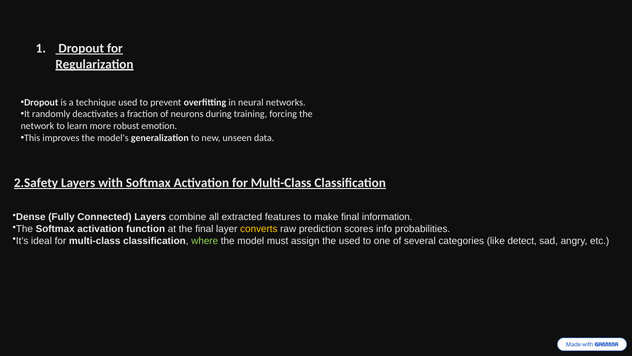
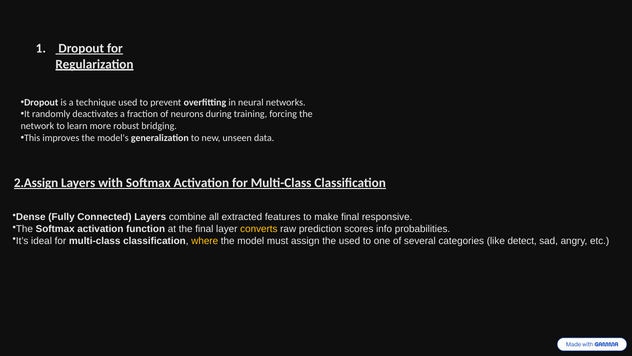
emotion: emotion -> bridging
2.Safety: 2.Safety -> 2.Assign
information: information -> responsive
where colour: light green -> yellow
